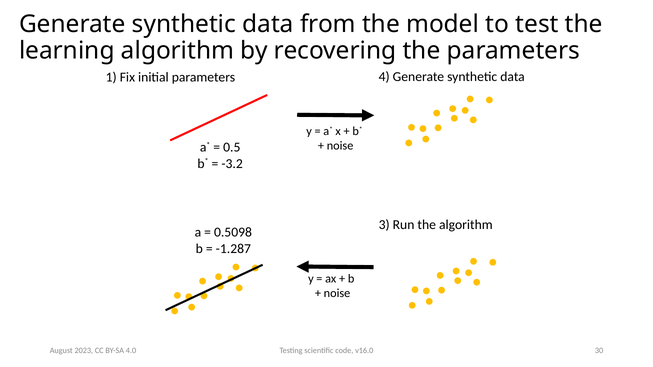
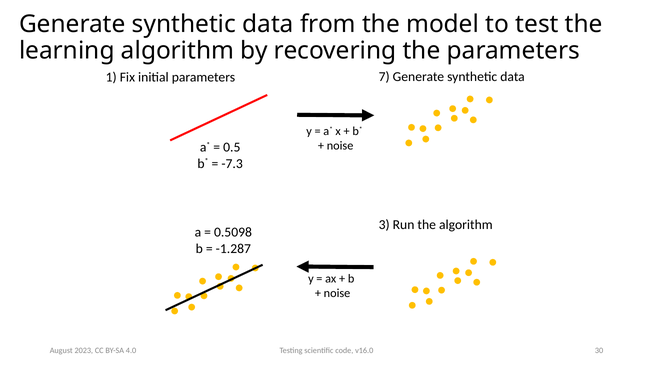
4: 4 -> 7
-3.2: -3.2 -> -7.3
